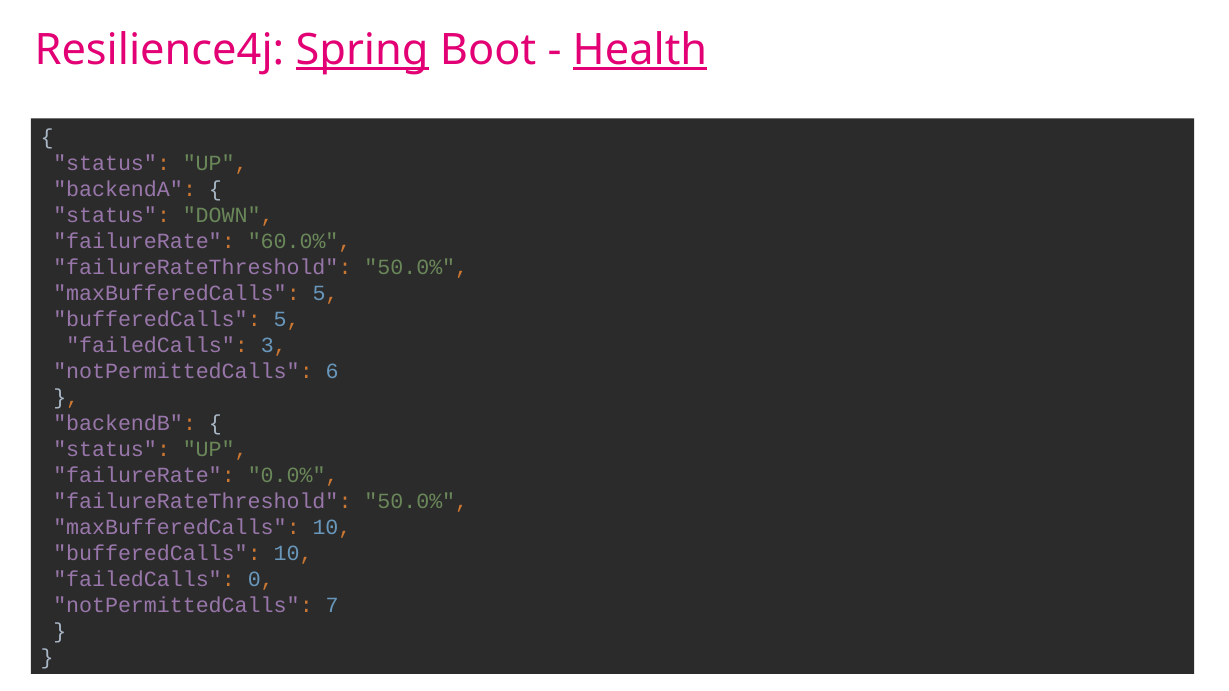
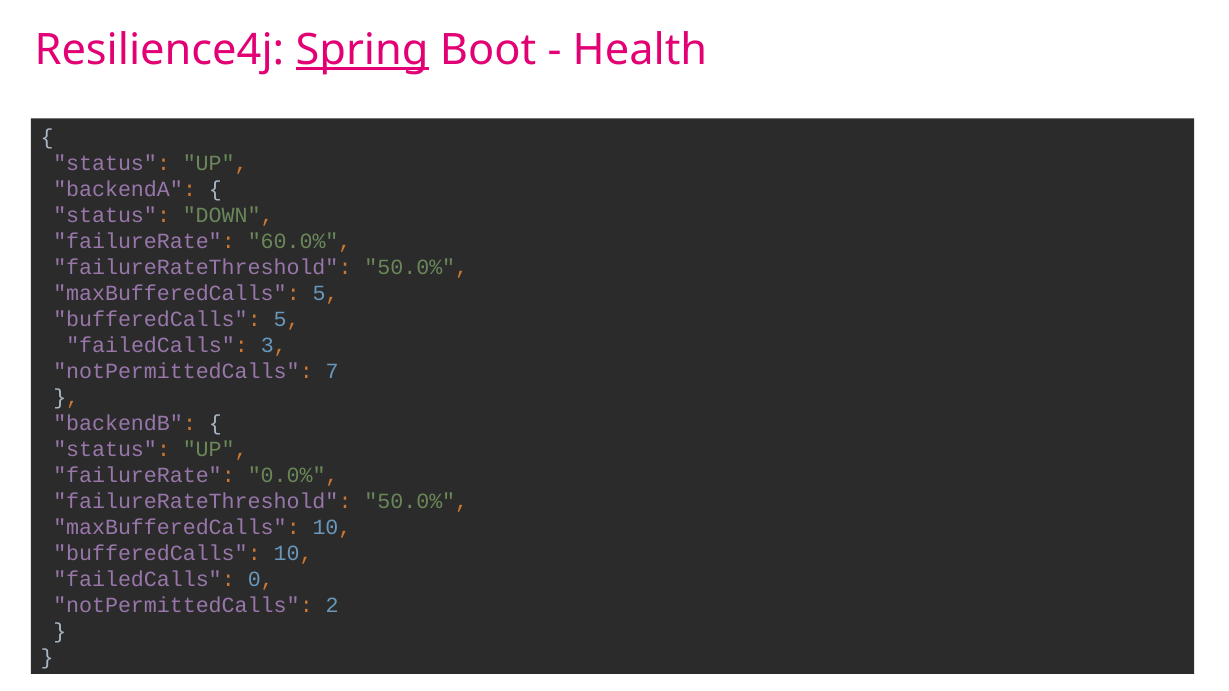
Health underline: present -> none
6: 6 -> 7
7: 7 -> 2
